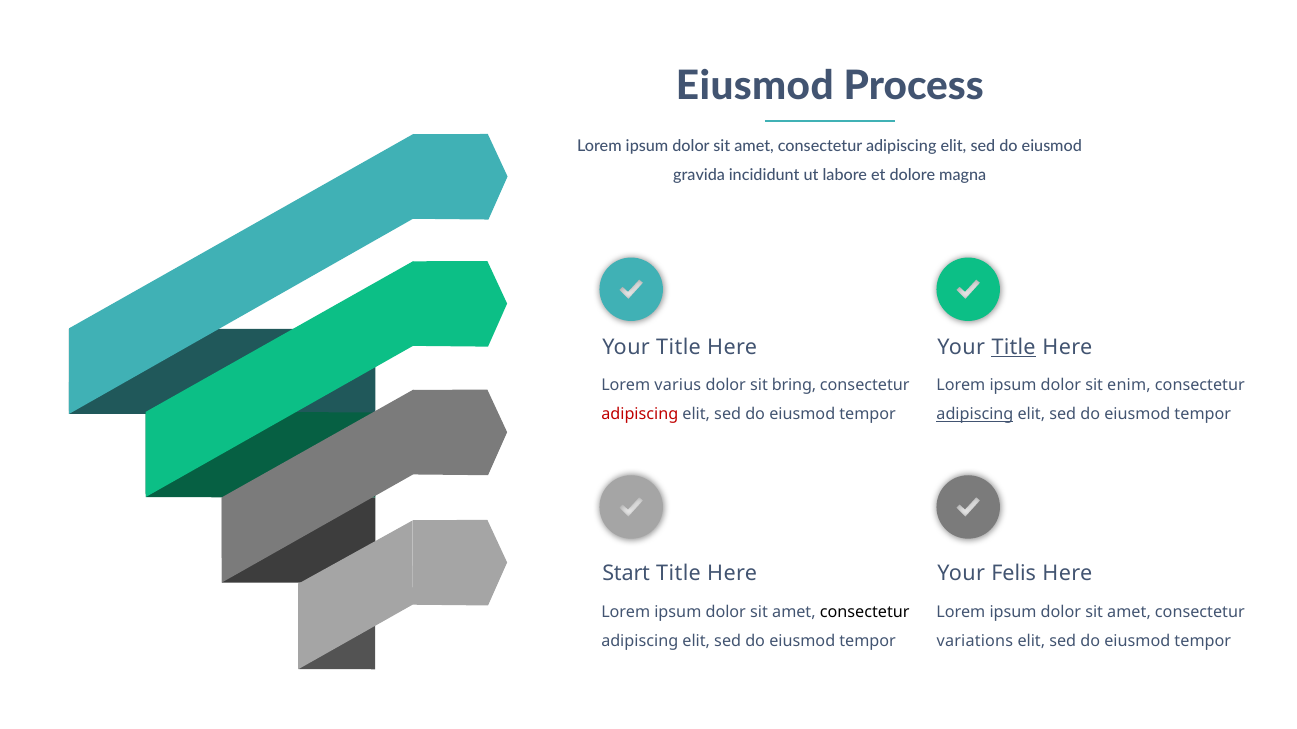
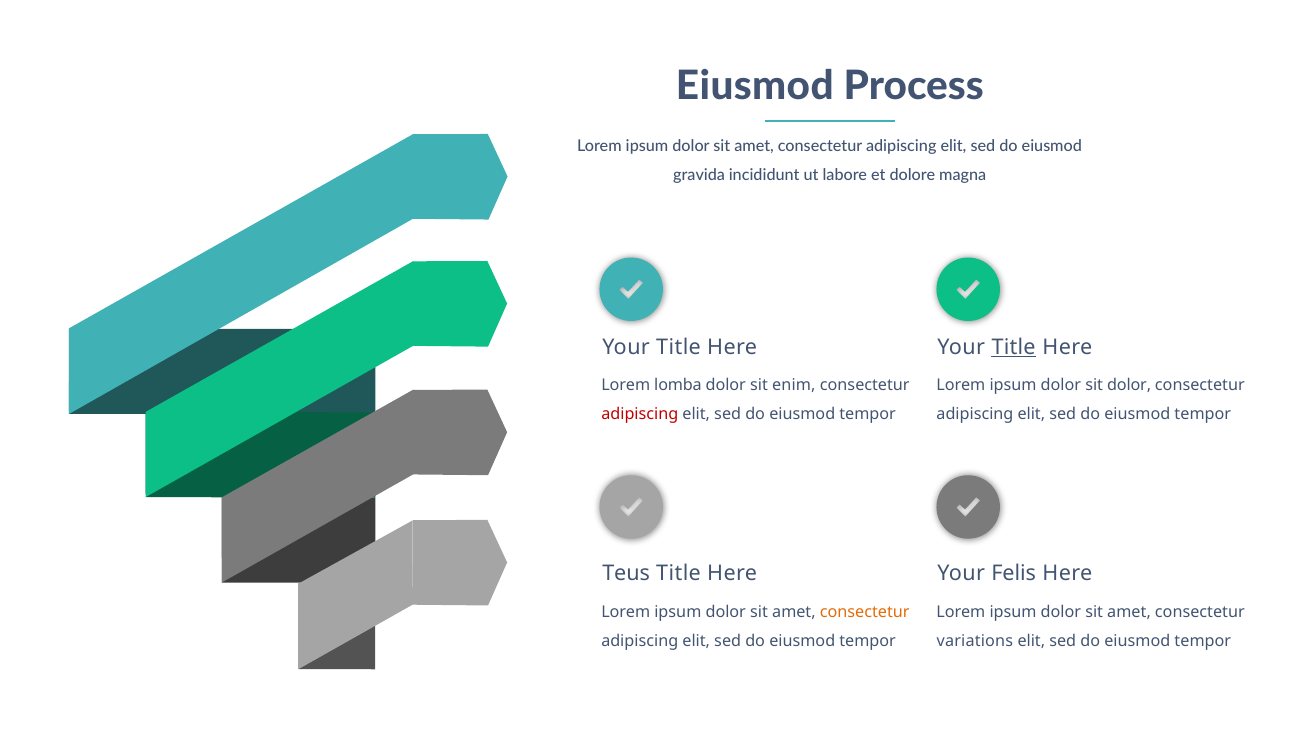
varius: varius -> lomba
bring: bring -> enim
sit enim: enim -> dolor
adipiscing at (975, 415) underline: present -> none
Start: Start -> Teus
consectetur at (865, 612) colour: black -> orange
